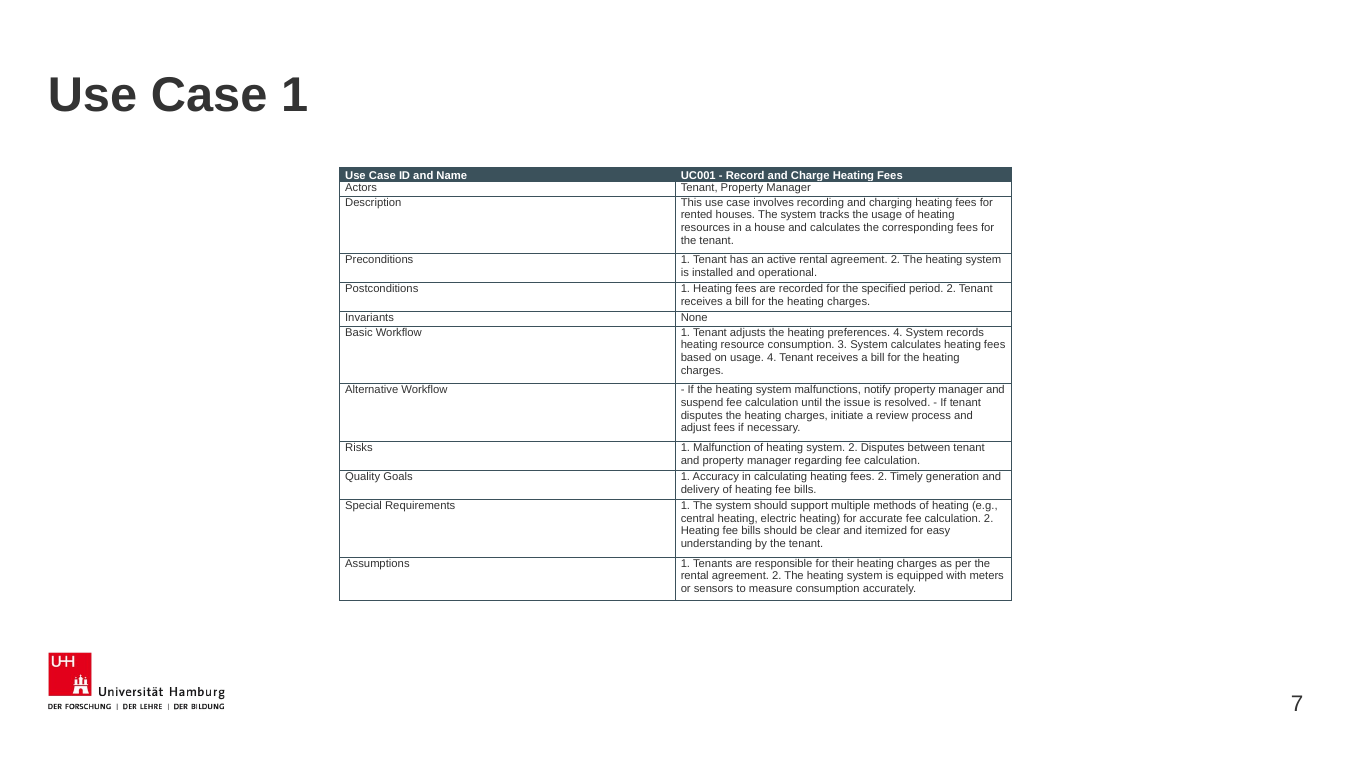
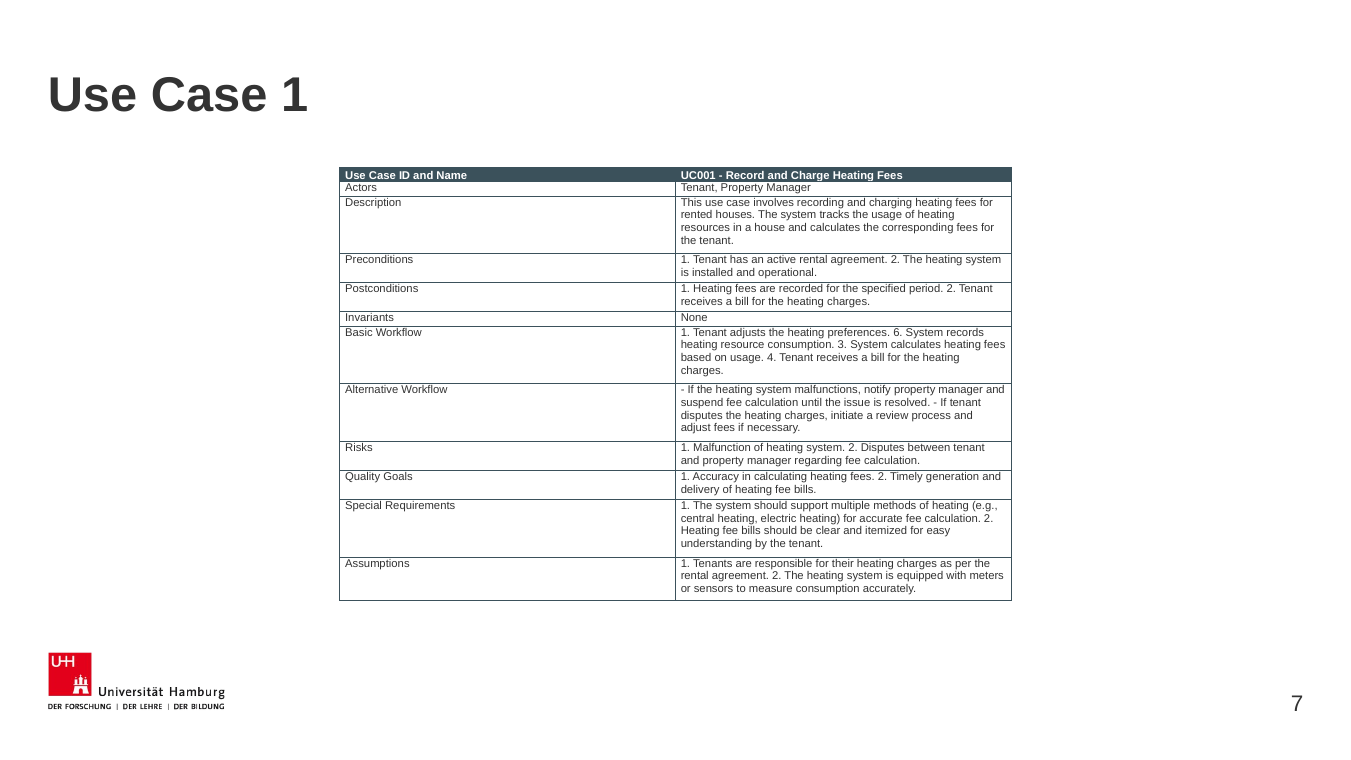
preferences 4: 4 -> 6
